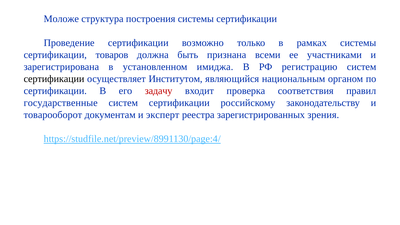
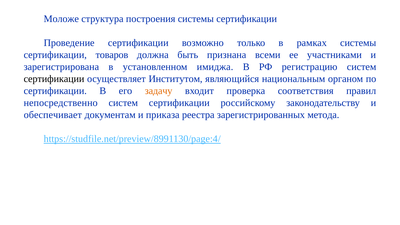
задачу colour: red -> orange
государственные: государственные -> непосредственно
товарооборот: товарооборот -> обеспечивает
эксперт: эксперт -> приказа
зрения: зрения -> метода
